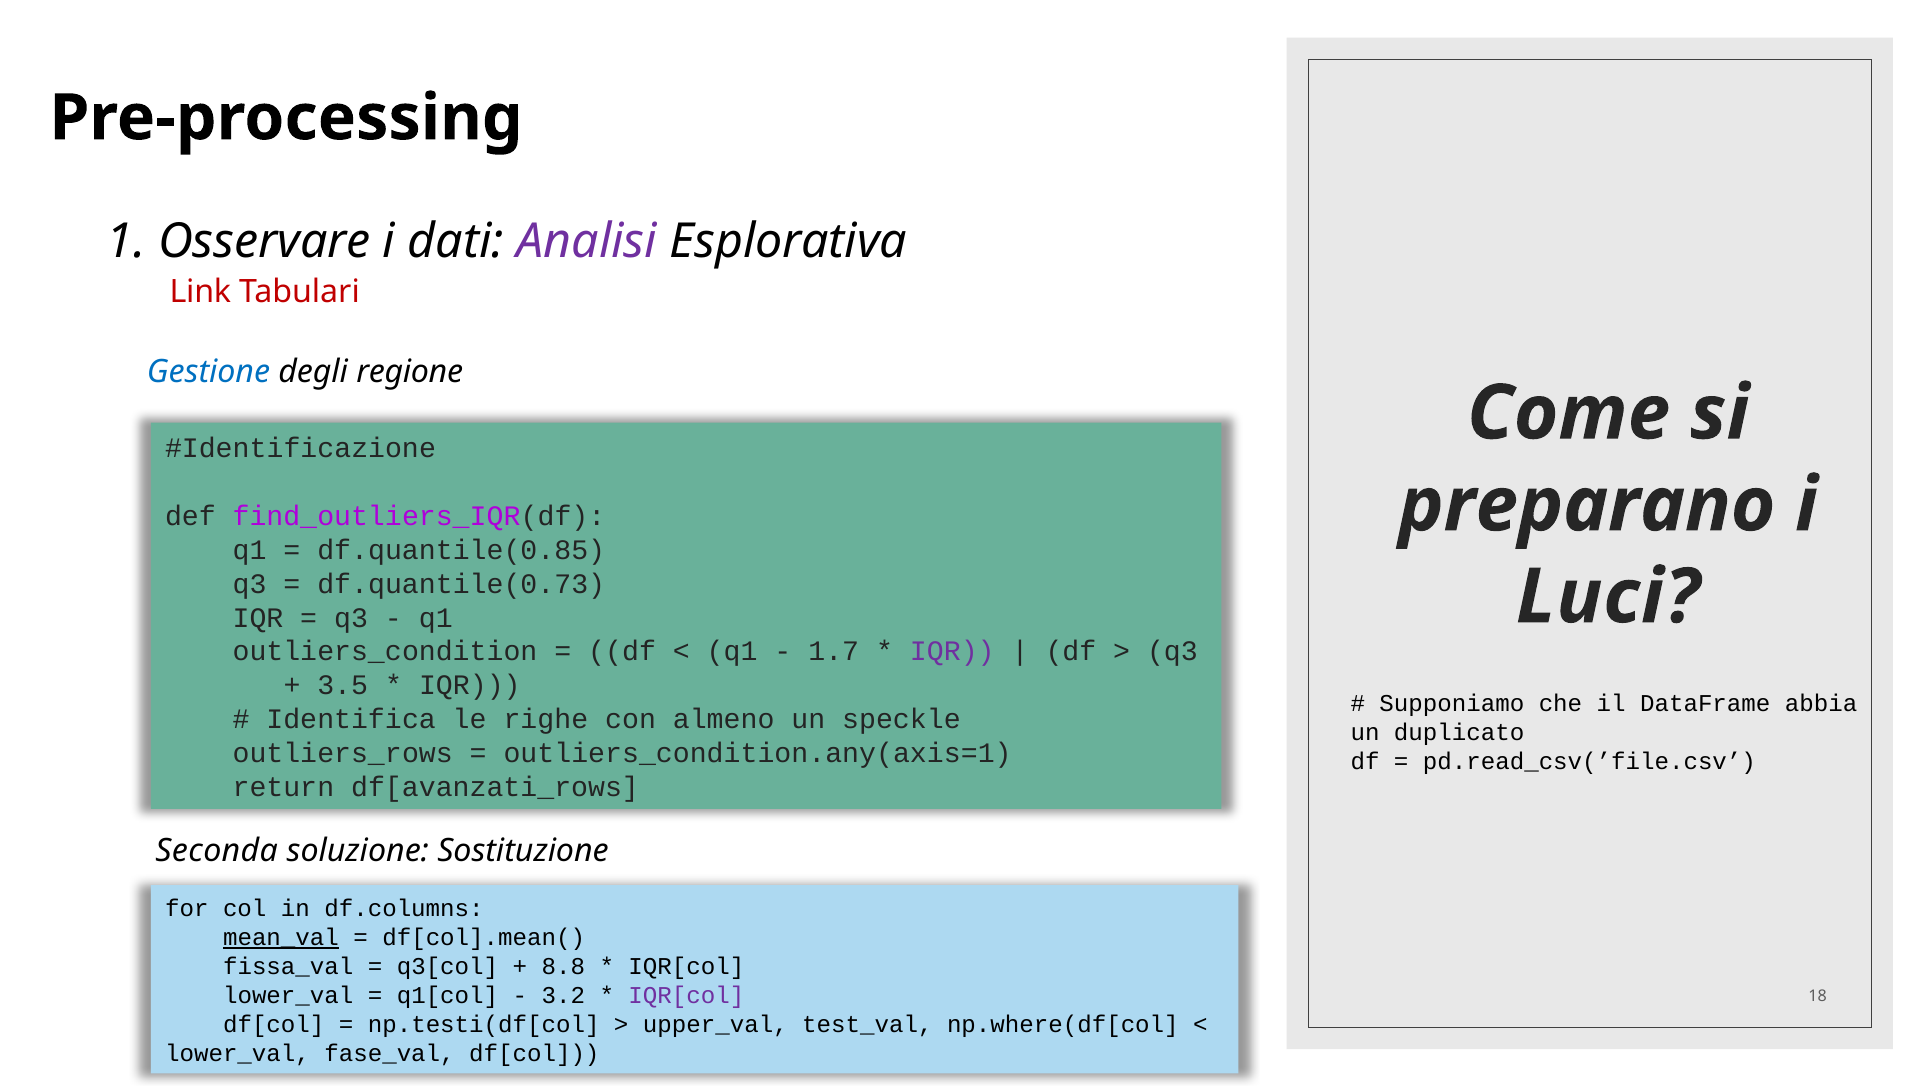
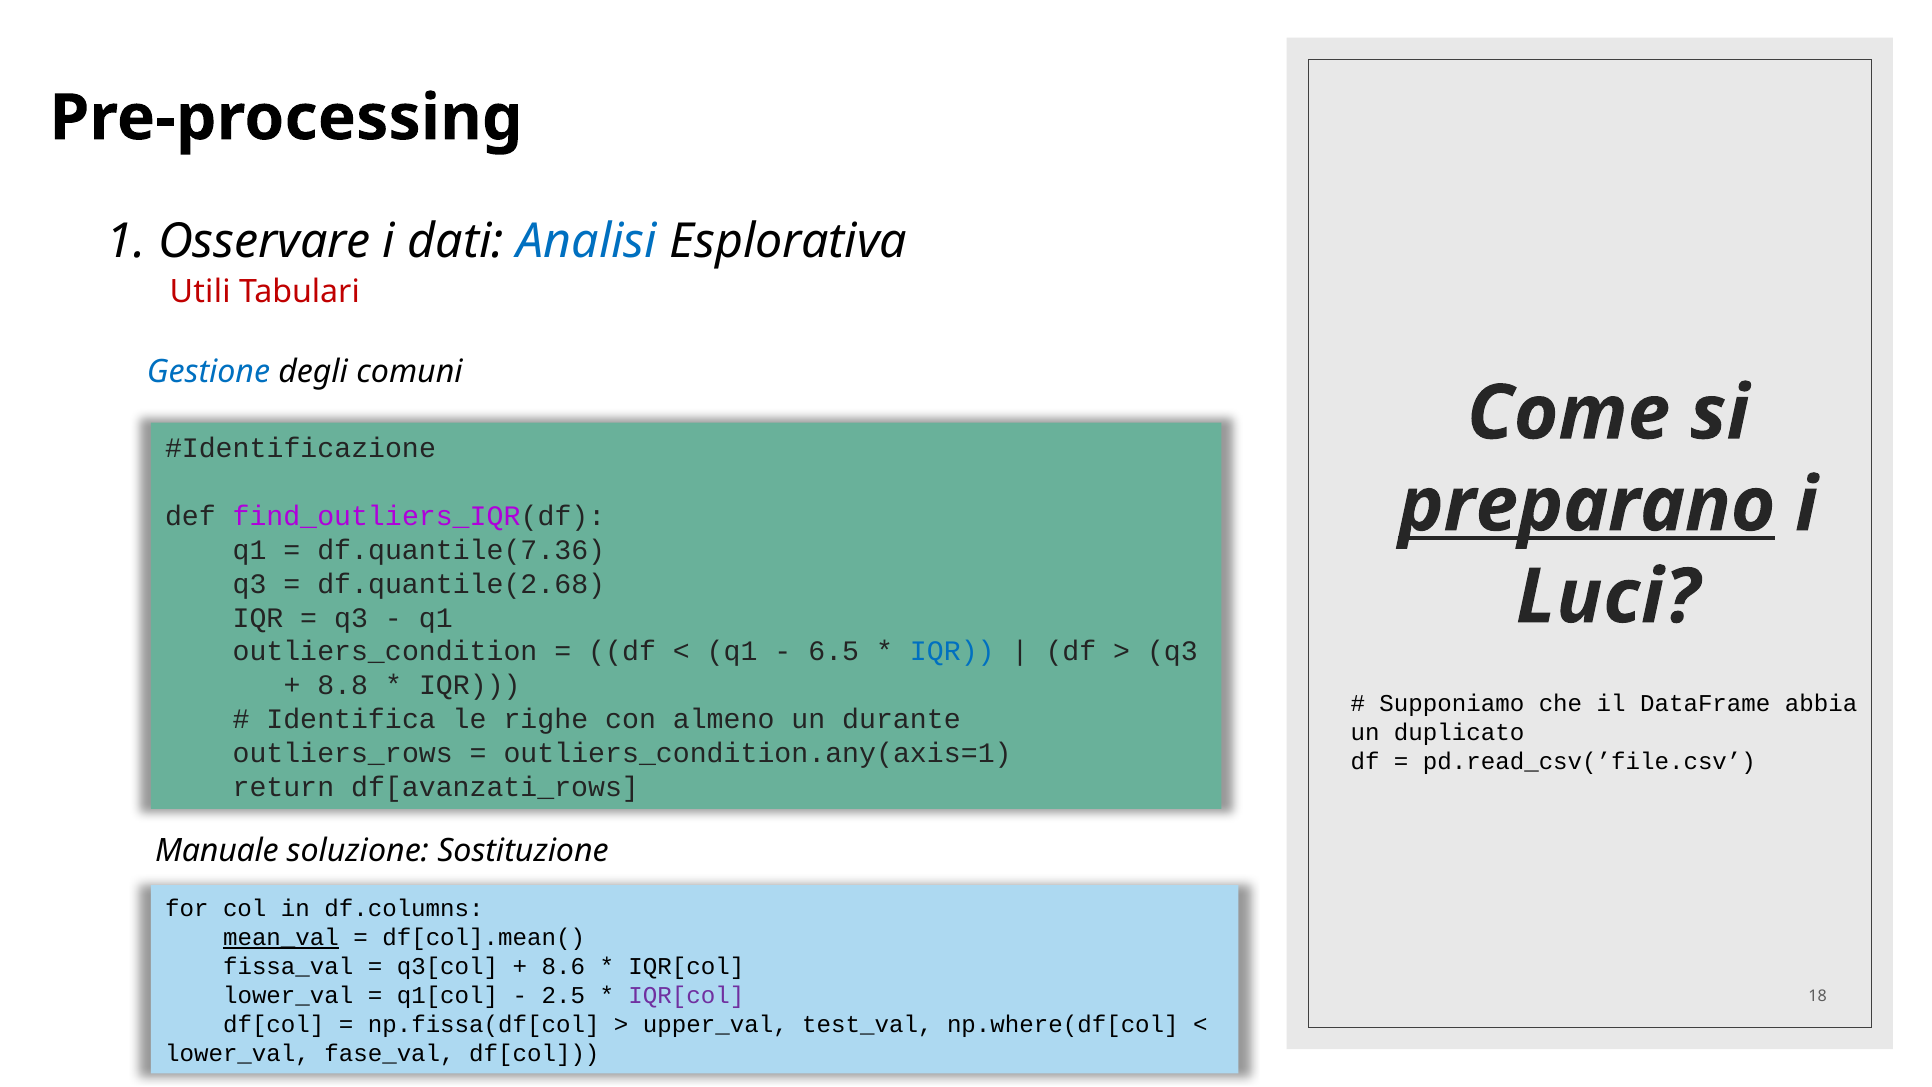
Analisi colour: purple -> blue
Link: Link -> Utili
regione: regione -> comuni
preparano underline: none -> present
df.quantile(0.85: df.quantile(0.85 -> df.quantile(7.36
df.quantile(0.73: df.quantile(0.73 -> df.quantile(2.68
1.7: 1.7 -> 6.5
IQR at (952, 651) colour: purple -> blue
3.5: 3.5 -> 8.8
speckle: speckle -> durante
Seconda: Seconda -> Manuale
8.8: 8.8 -> 8.6
3.2: 3.2 -> 2.5
np.testi(df[col: np.testi(df[col -> np.fissa(df[col
